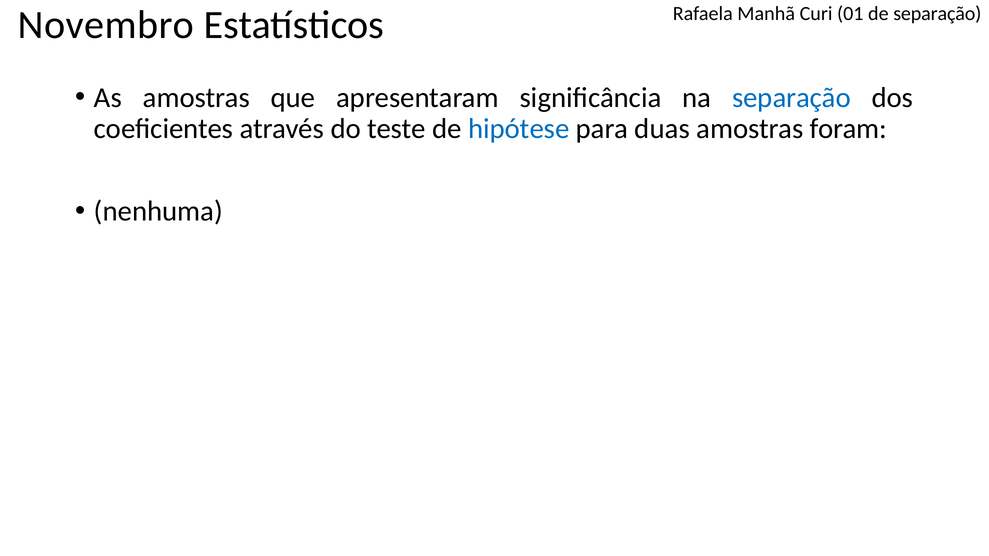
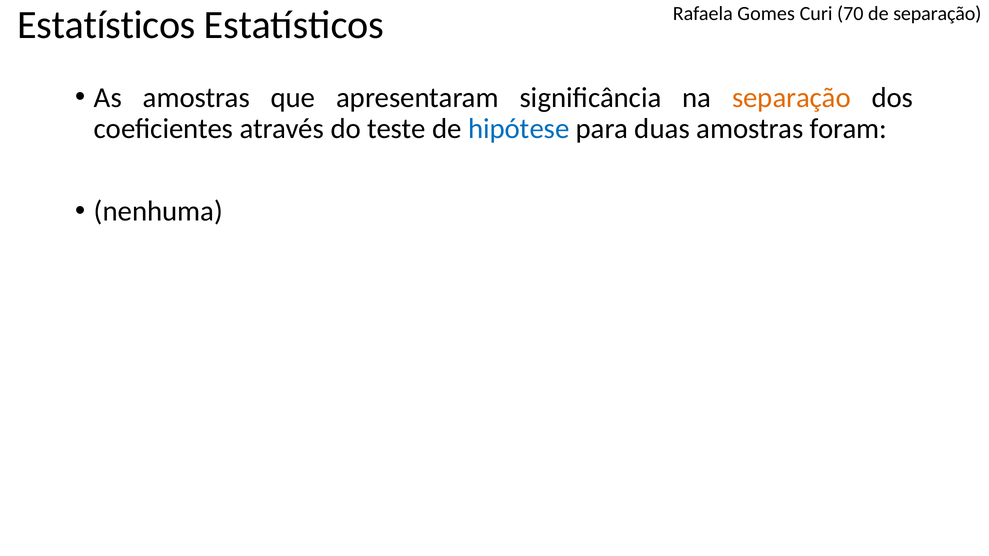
Manhã: Manhã -> Gomes
01: 01 -> 70
Novembro at (106, 25): Novembro -> Estatísticos
separação at (791, 98) colour: blue -> orange
